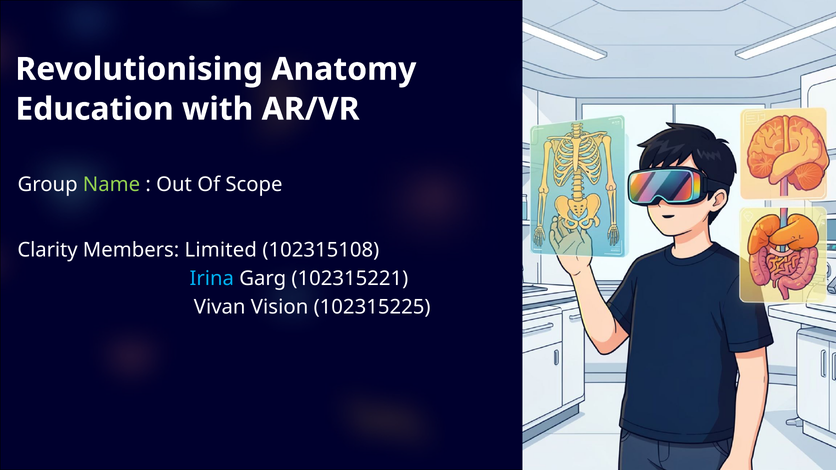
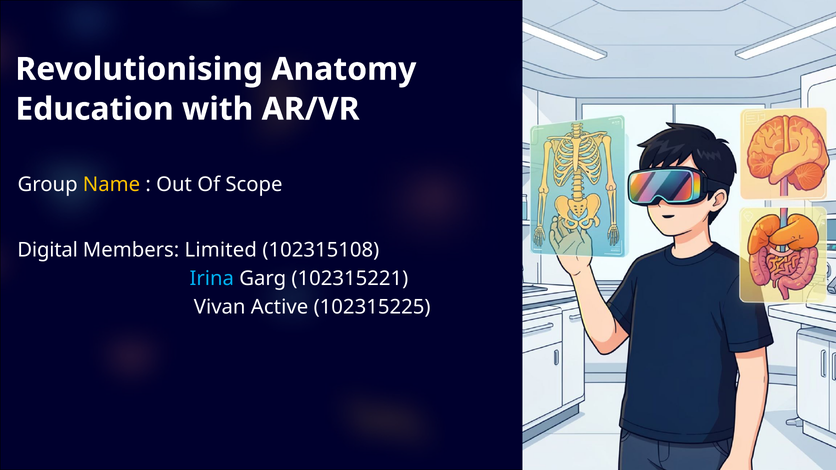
Name colour: light green -> yellow
Clarity: Clarity -> Digital
Vision: Vision -> Active
